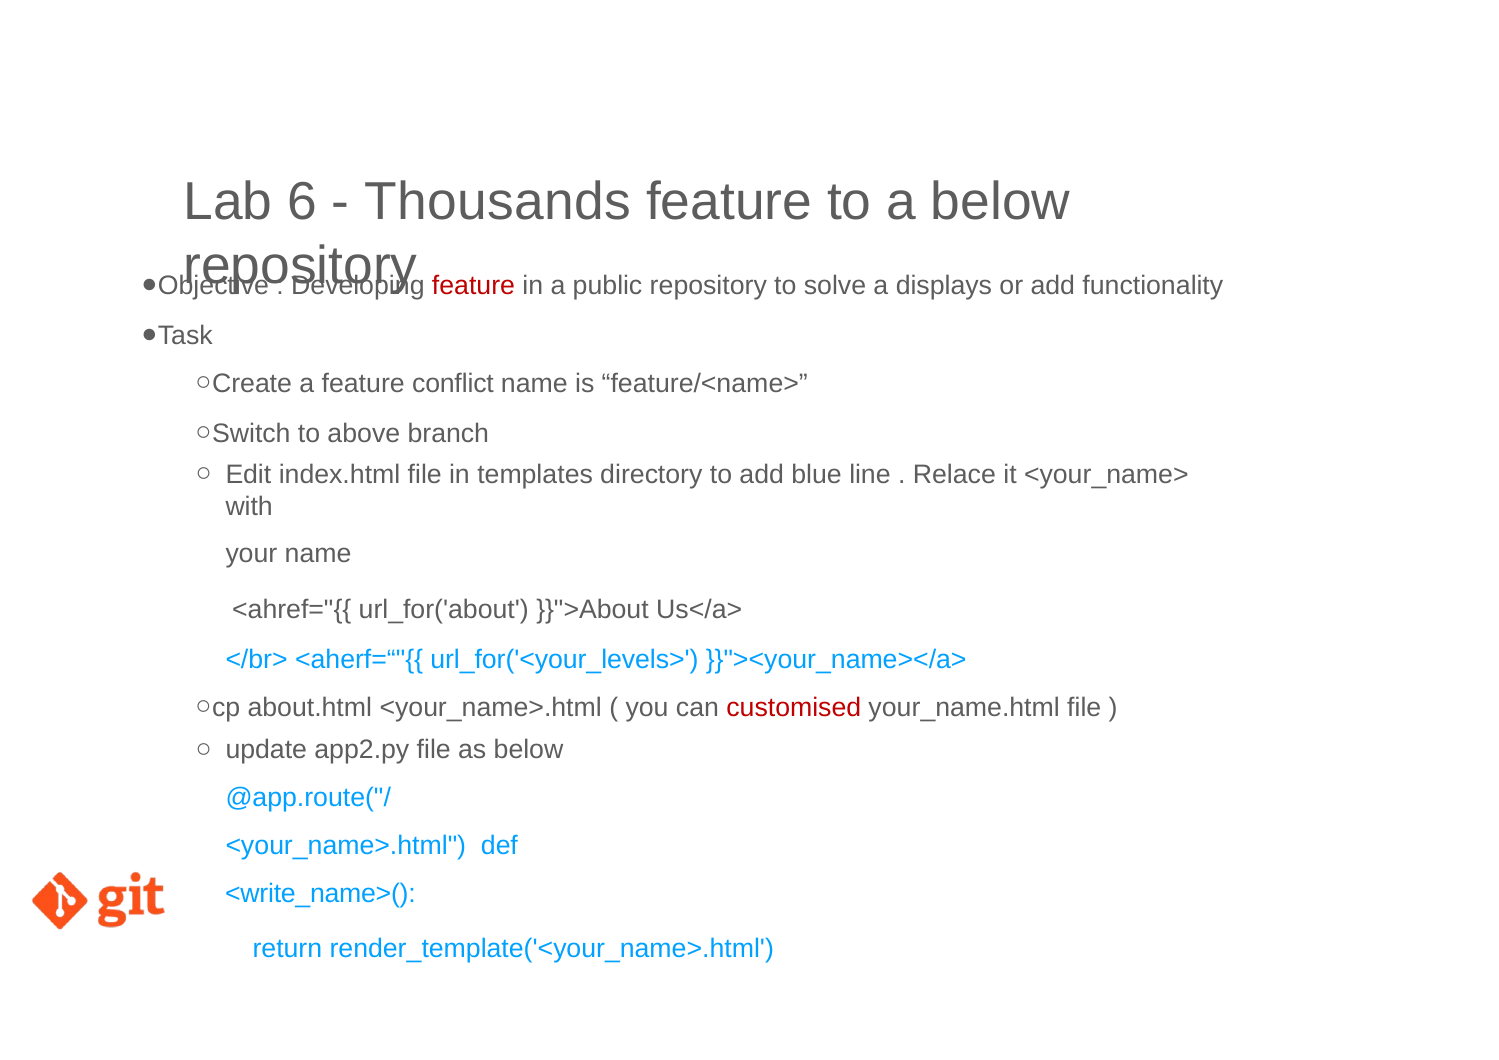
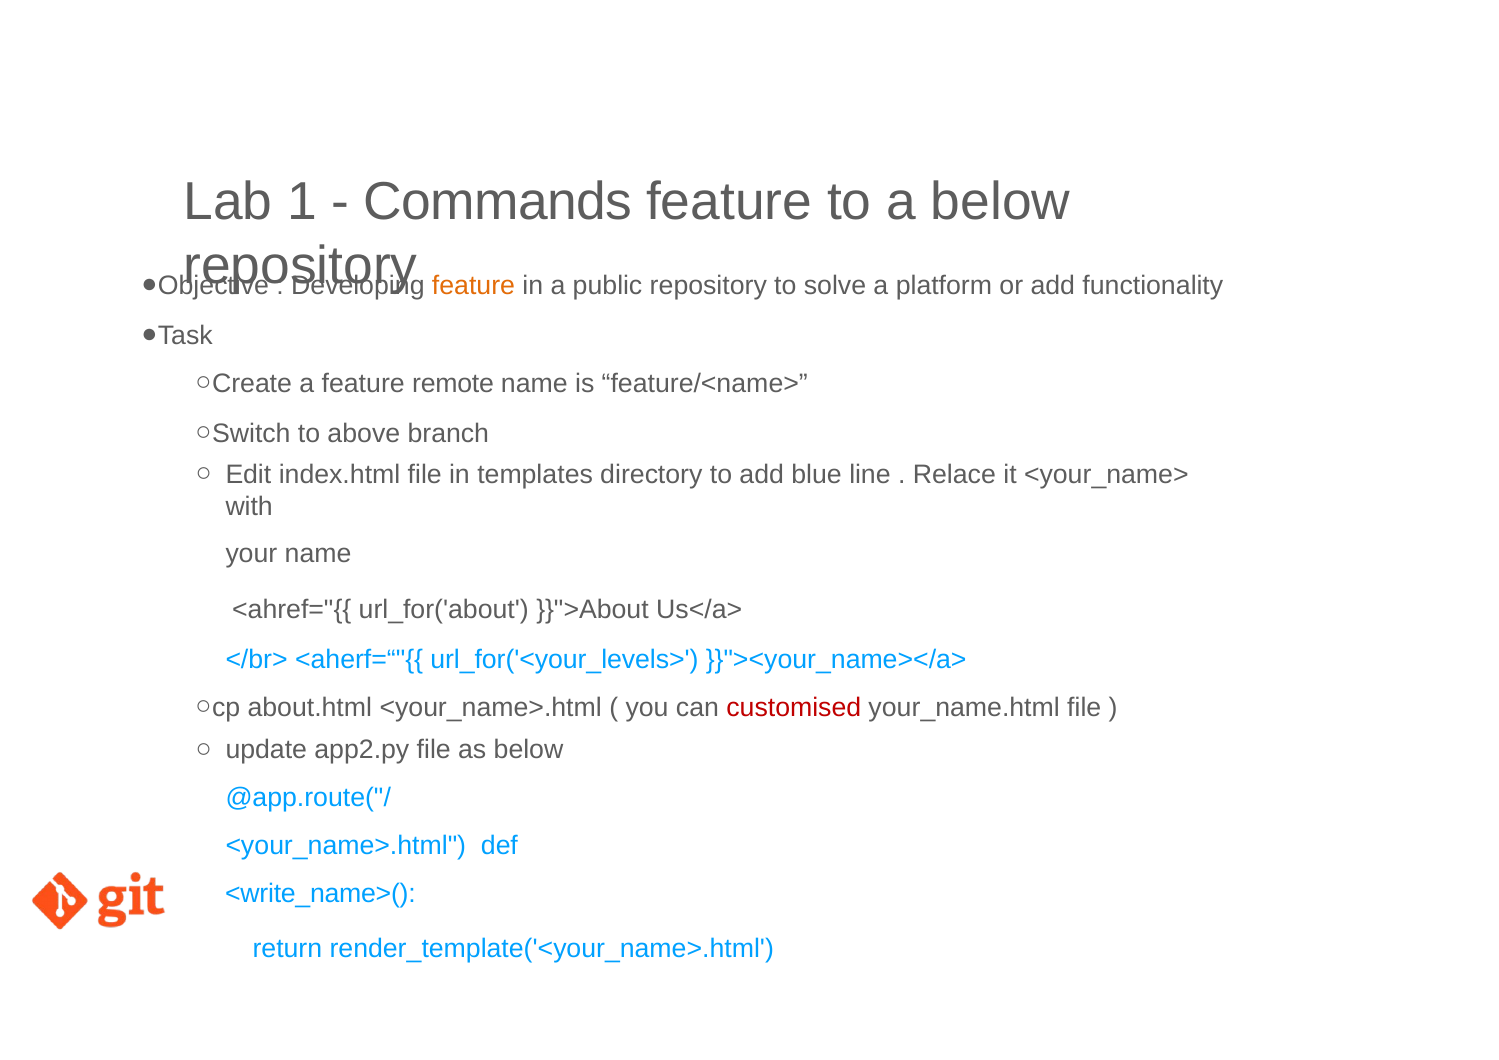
6: 6 -> 1
Thousands: Thousands -> Commands
feature at (474, 285) colour: red -> orange
displays: displays -> platform
conﬂict: conﬂict -> remote
